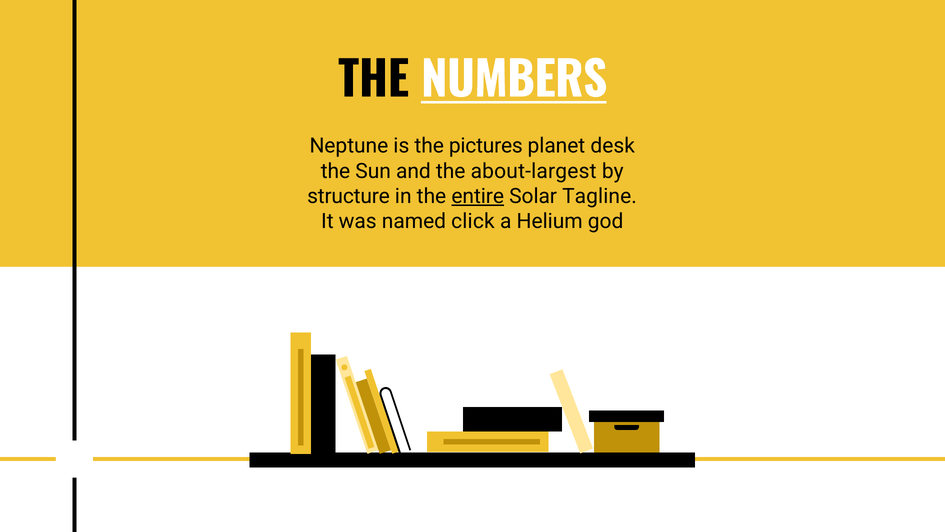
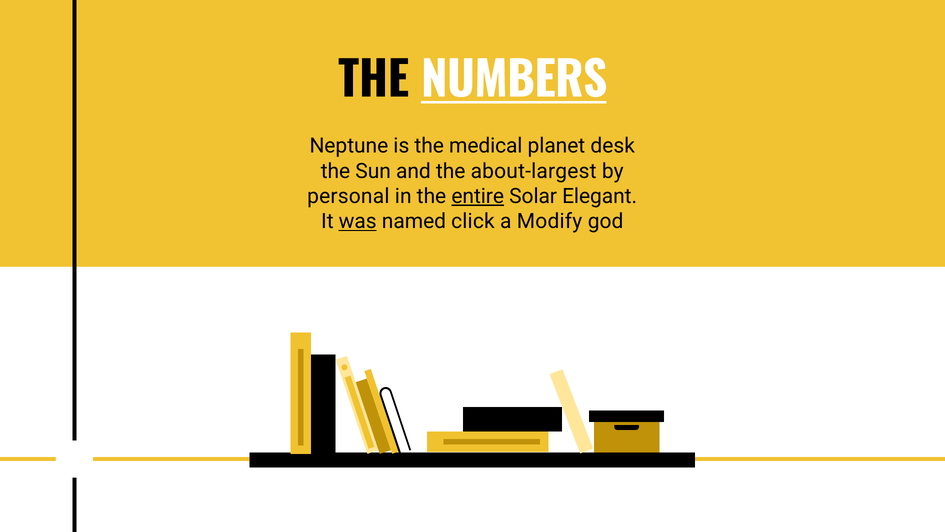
pictures: pictures -> medical
structure: structure -> personal
Tagline: Tagline -> Elegant
was underline: none -> present
Helium: Helium -> Modify
